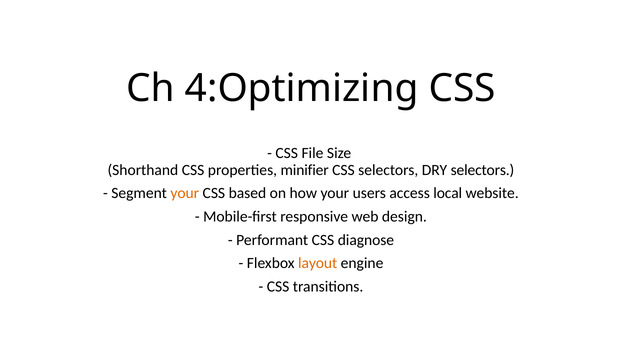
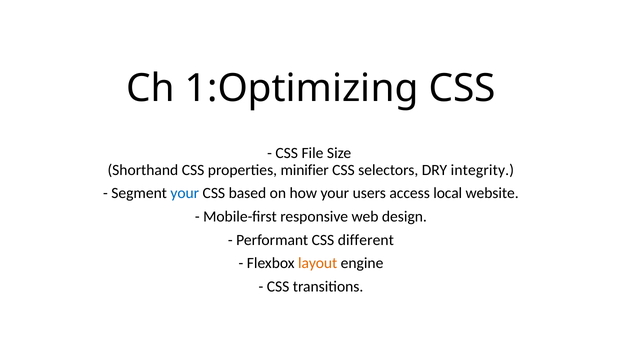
4:Optimizing: 4:Optimizing -> 1:Optimizing
DRY selectors: selectors -> integrity
your at (185, 193) colour: orange -> blue
diagnose: diagnose -> different
